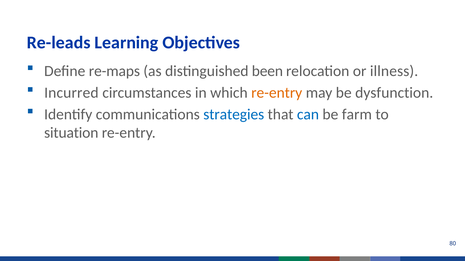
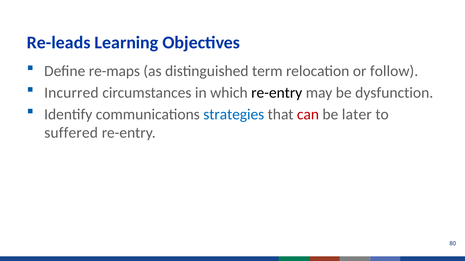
been: been -> term
illness: illness -> follow
re-entry at (277, 93) colour: orange -> black
can colour: blue -> red
farm: farm -> later
situation: situation -> suffered
